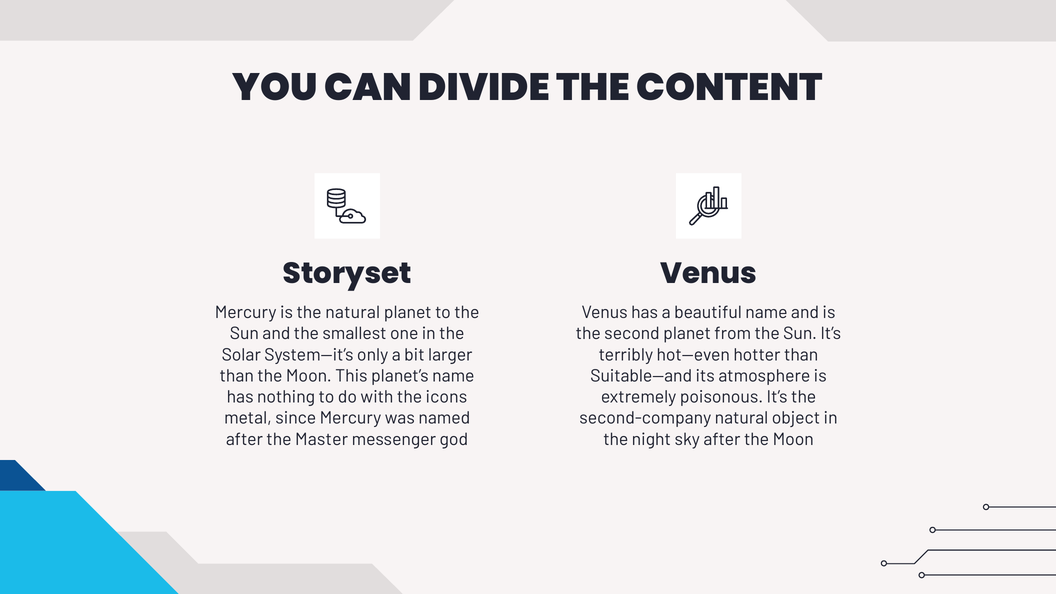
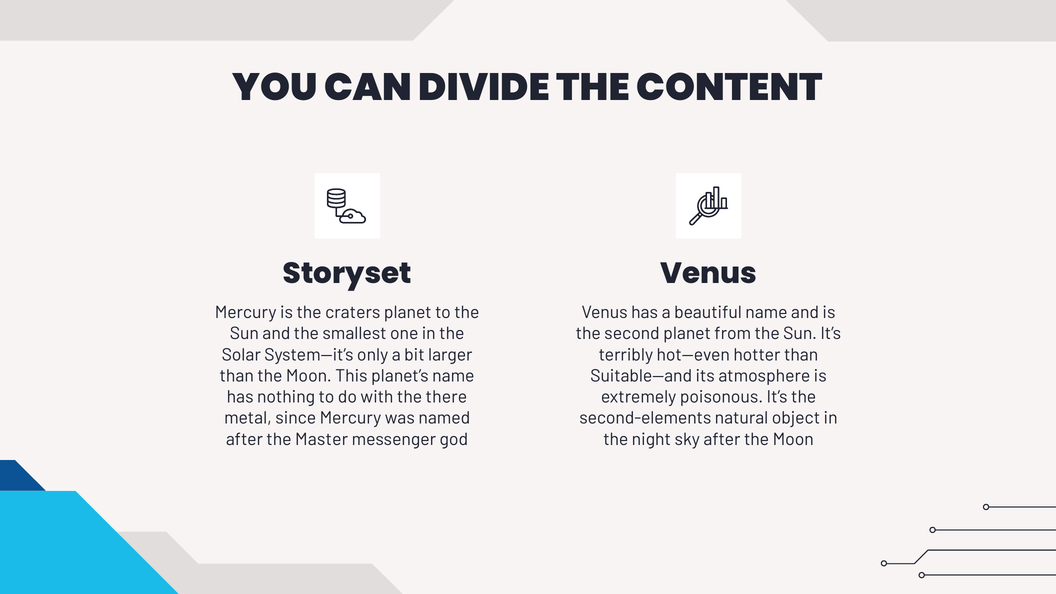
the natural: natural -> craters
icons: icons -> there
second-company: second-company -> second-elements
